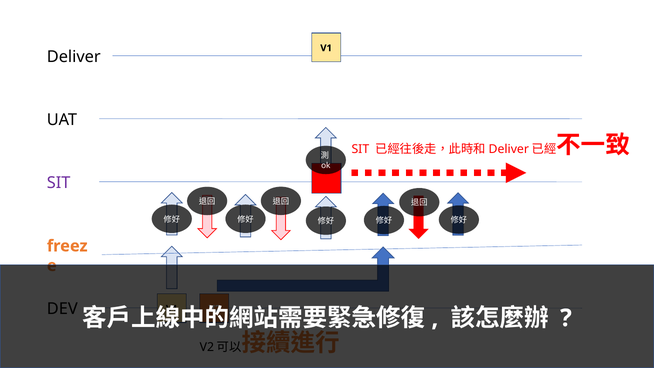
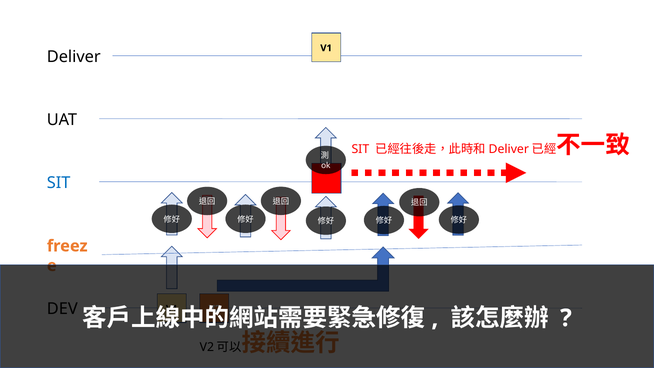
SIT at (59, 183) colour: purple -> blue
